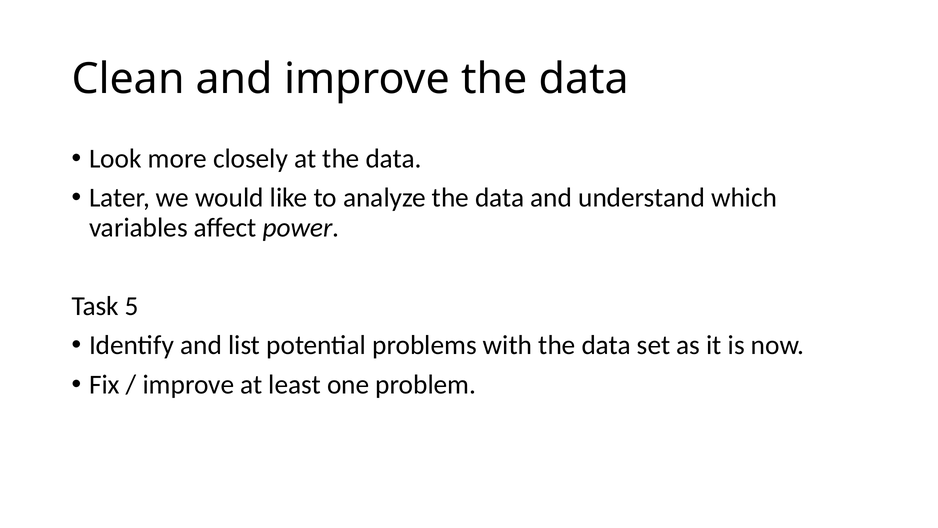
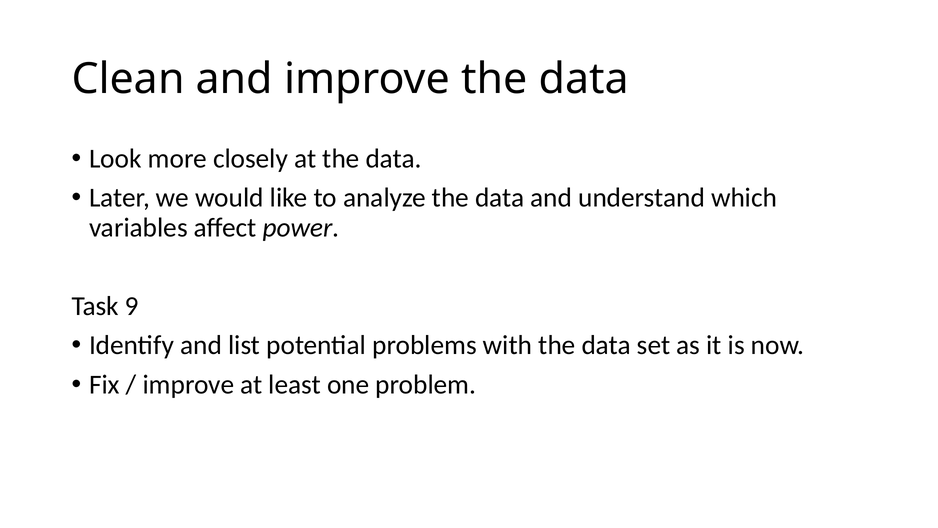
5: 5 -> 9
